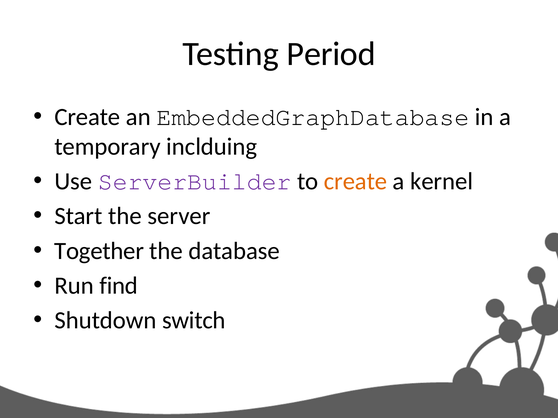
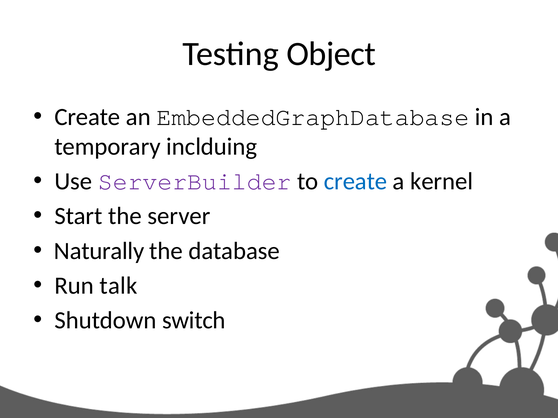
Period: Period -> Object
create at (356, 182) colour: orange -> blue
Together: Together -> Naturally
find: find -> talk
